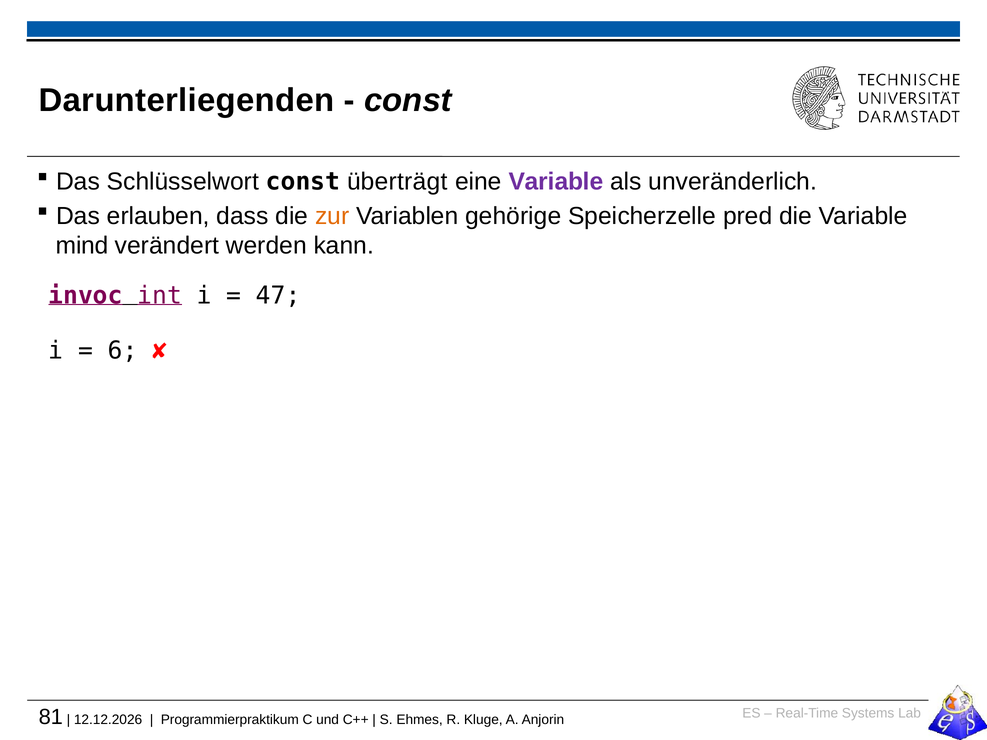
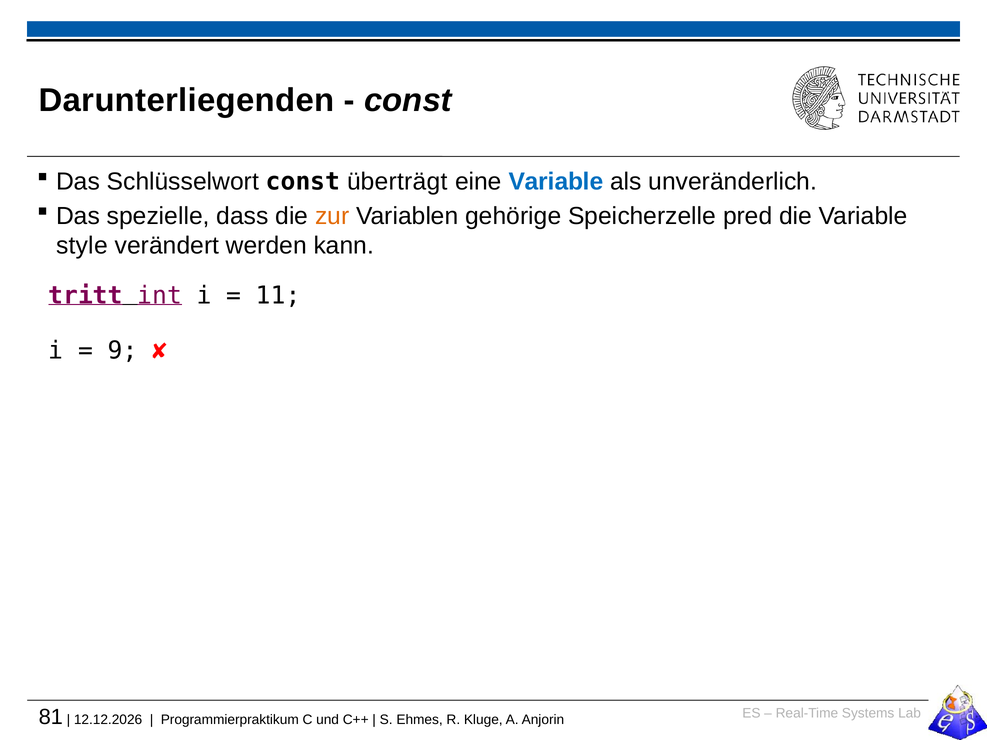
Variable at (556, 182) colour: purple -> blue
erlauben: erlauben -> spezielle
mind: mind -> style
invoc: invoc -> tritt
47: 47 -> 11
6: 6 -> 9
